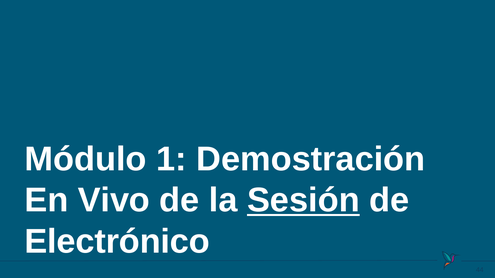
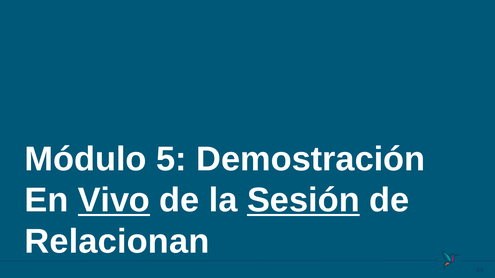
1: 1 -> 5
Vivo underline: none -> present
Electrónico: Electrónico -> Relacionan
